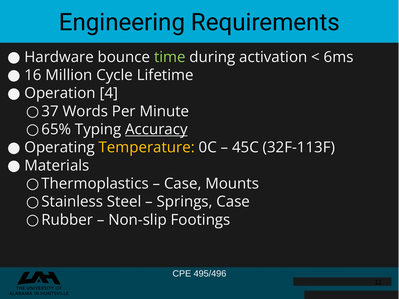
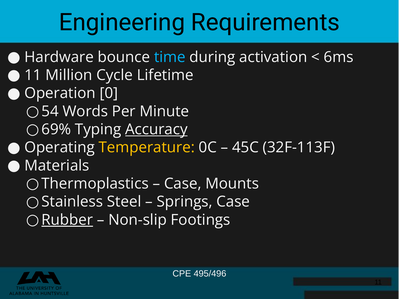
time colour: light green -> light blue
16 at (33, 75): 16 -> 11
4: 4 -> 0
37: 37 -> 54
65%: 65% -> 69%
Rubber underline: none -> present
